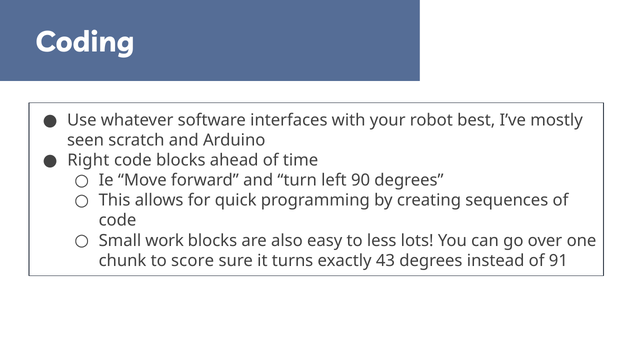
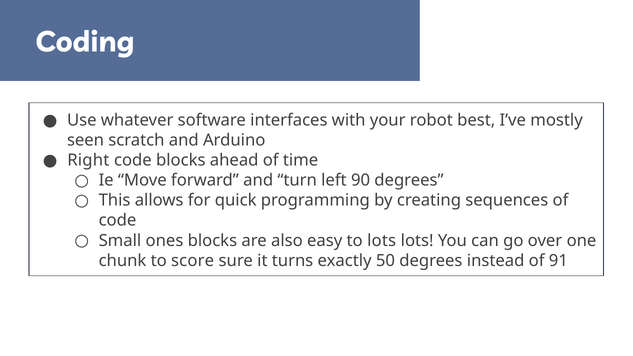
work: work -> ones
to less: less -> lots
43: 43 -> 50
